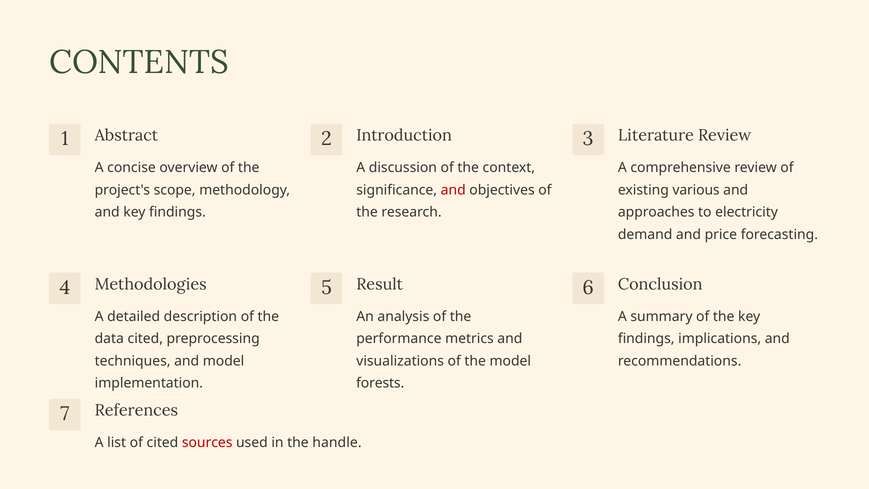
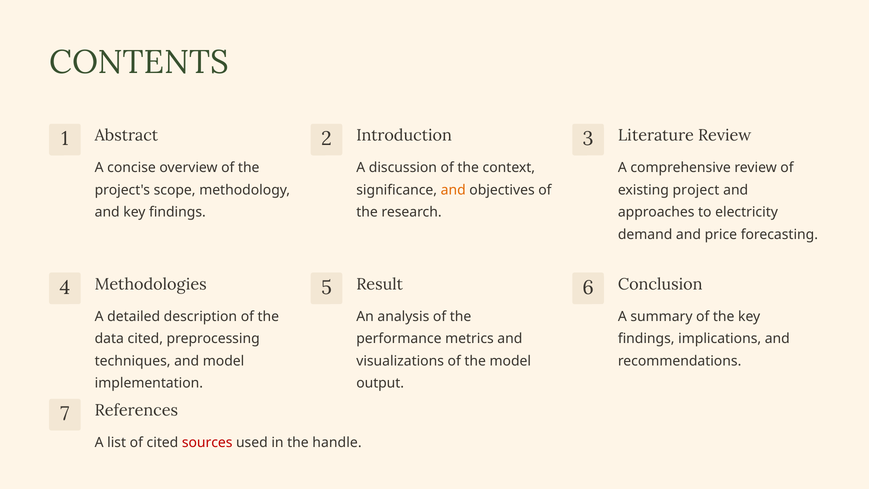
and at (453, 190) colour: red -> orange
various: various -> project
forests: forests -> output
